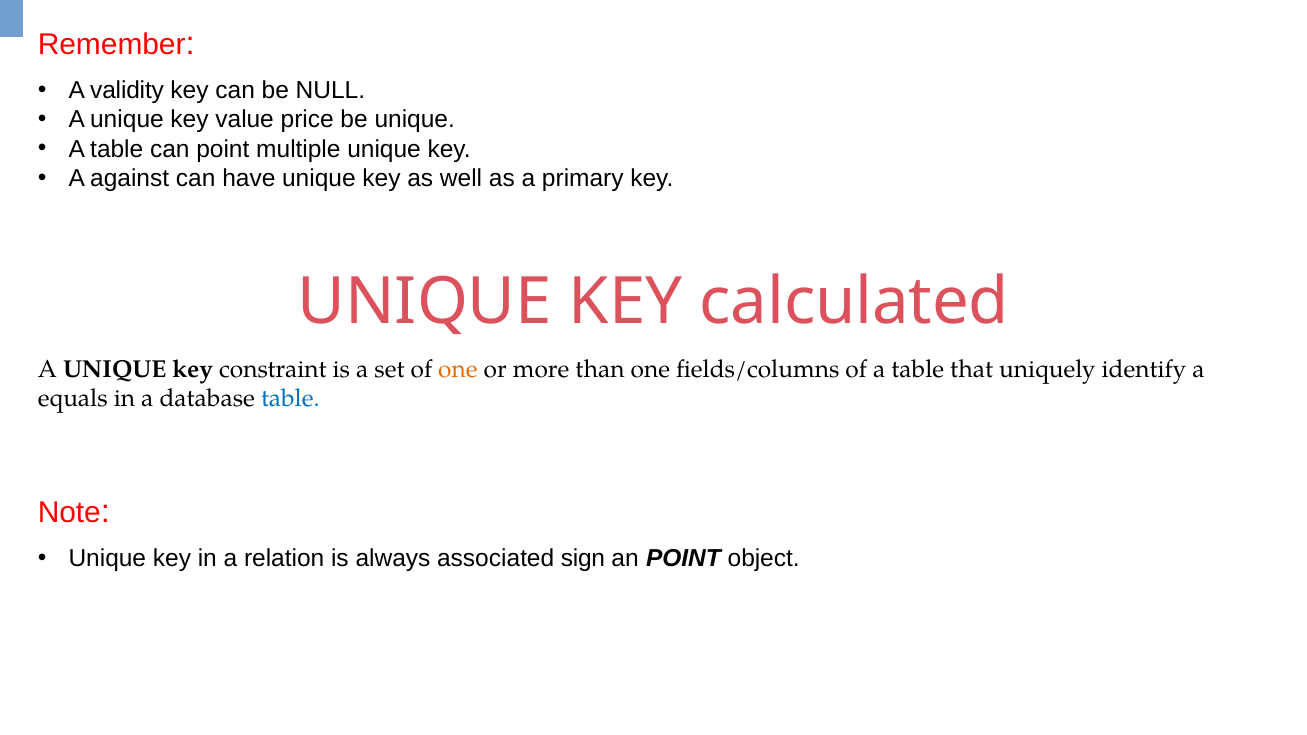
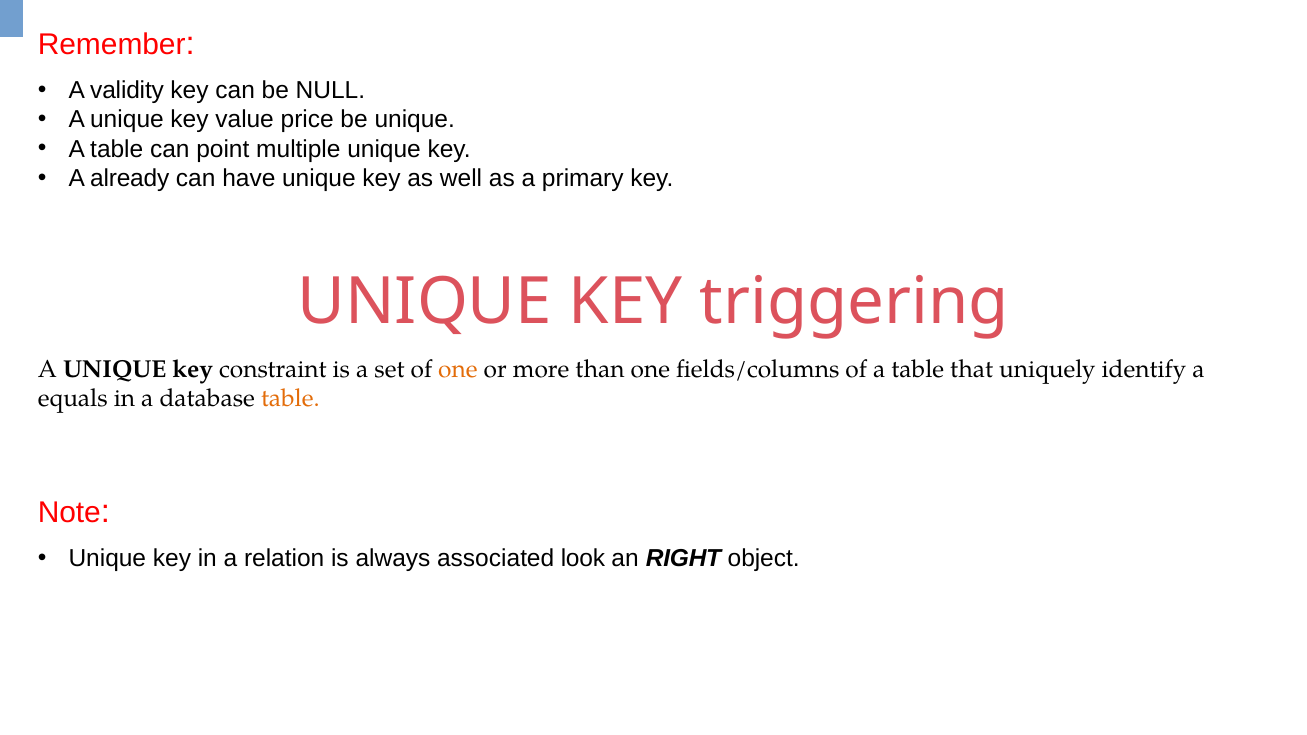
against: against -> already
calculated: calculated -> triggering
table at (290, 399) colour: blue -> orange
sign: sign -> look
an POINT: POINT -> RIGHT
